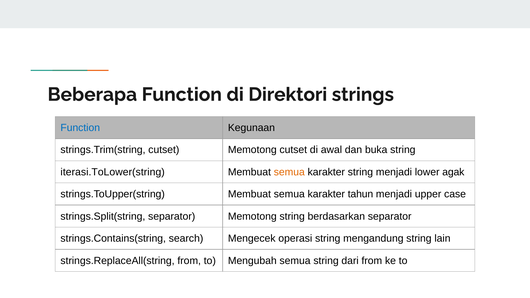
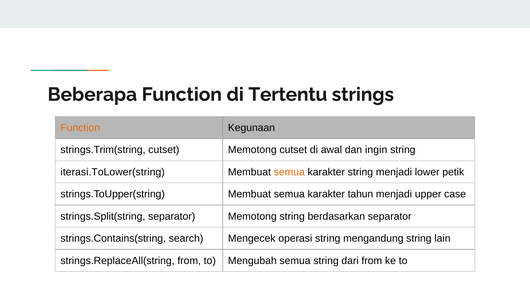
Direktori: Direktori -> Tertentu
Function at (80, 128) colour: blue -> orange
buka: buka -> ingin
agak: agak -> petik
